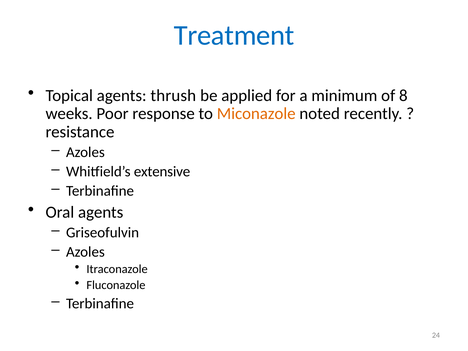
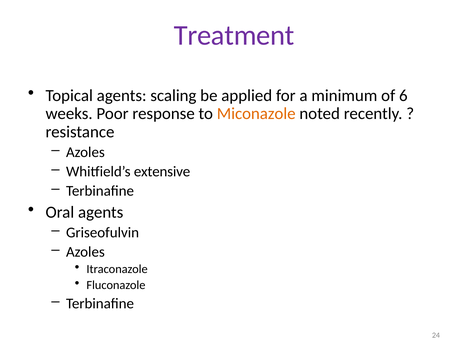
Treatment colour: blue -> purple
thrush: thrush -> scaling
8: 8 -> 6
